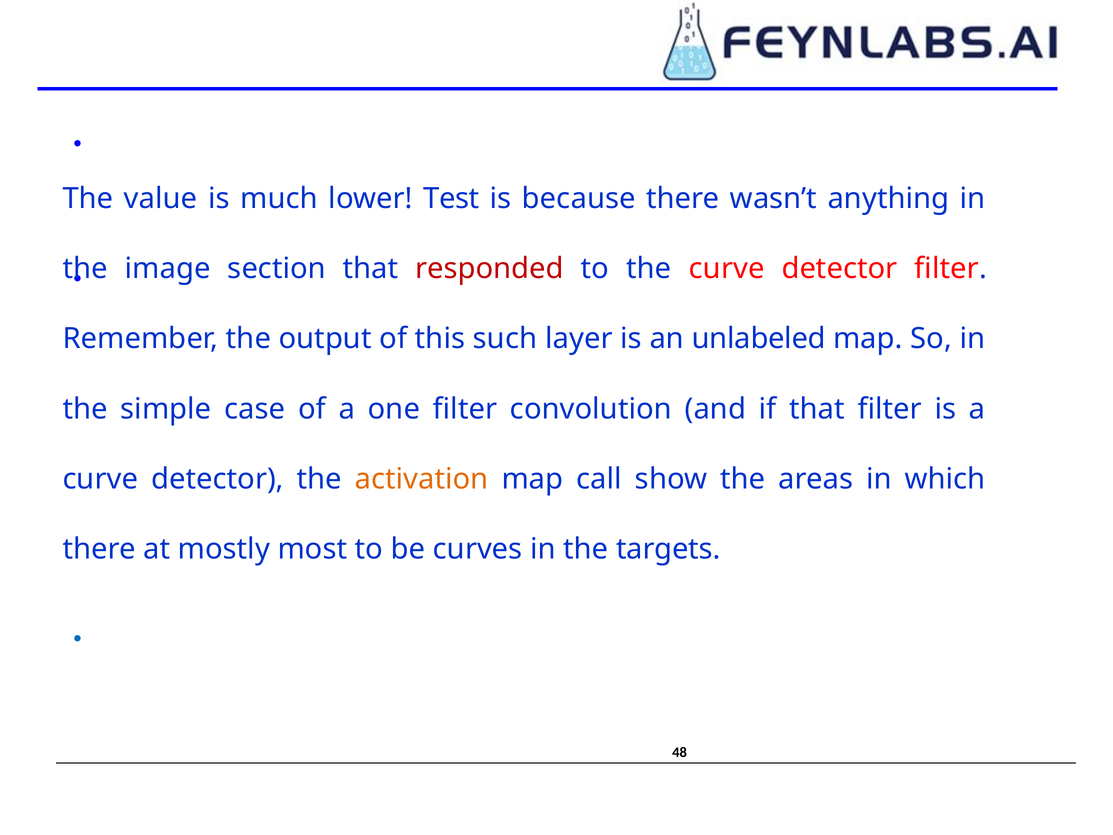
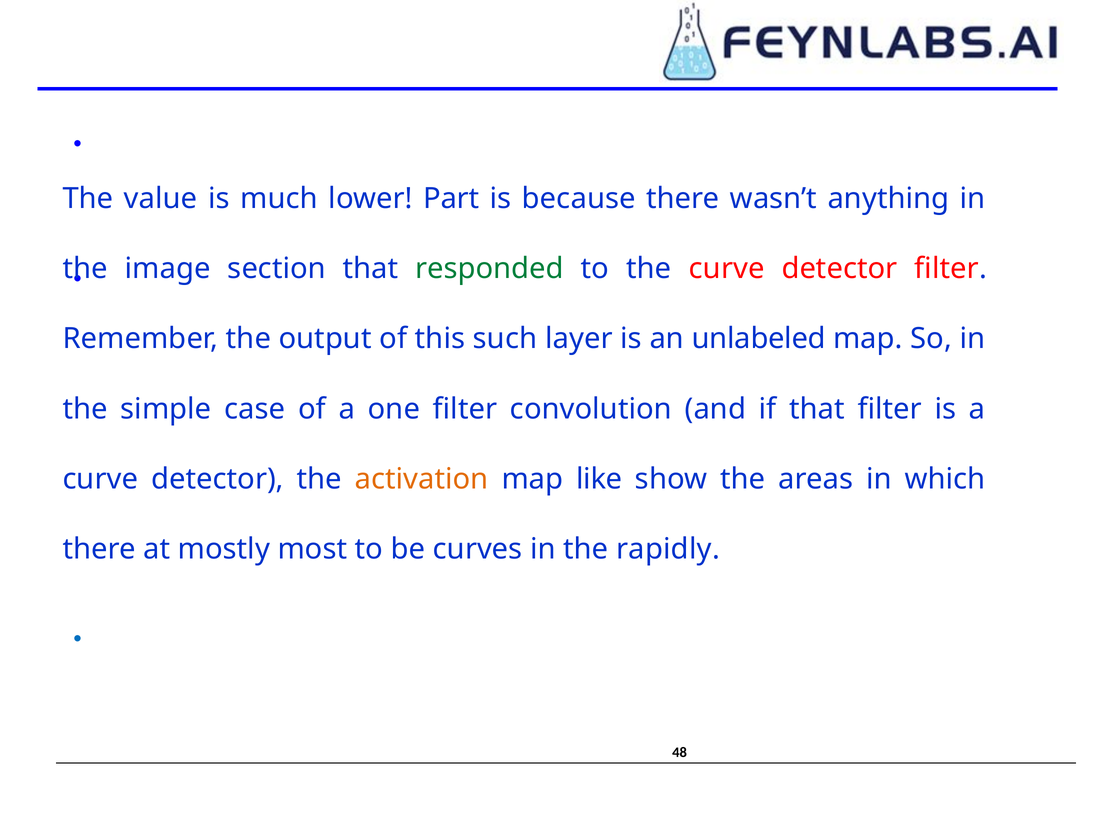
Test: Test -> Part
responded colour: red -> green
call: call -> like
targets: targets -> rapidly
